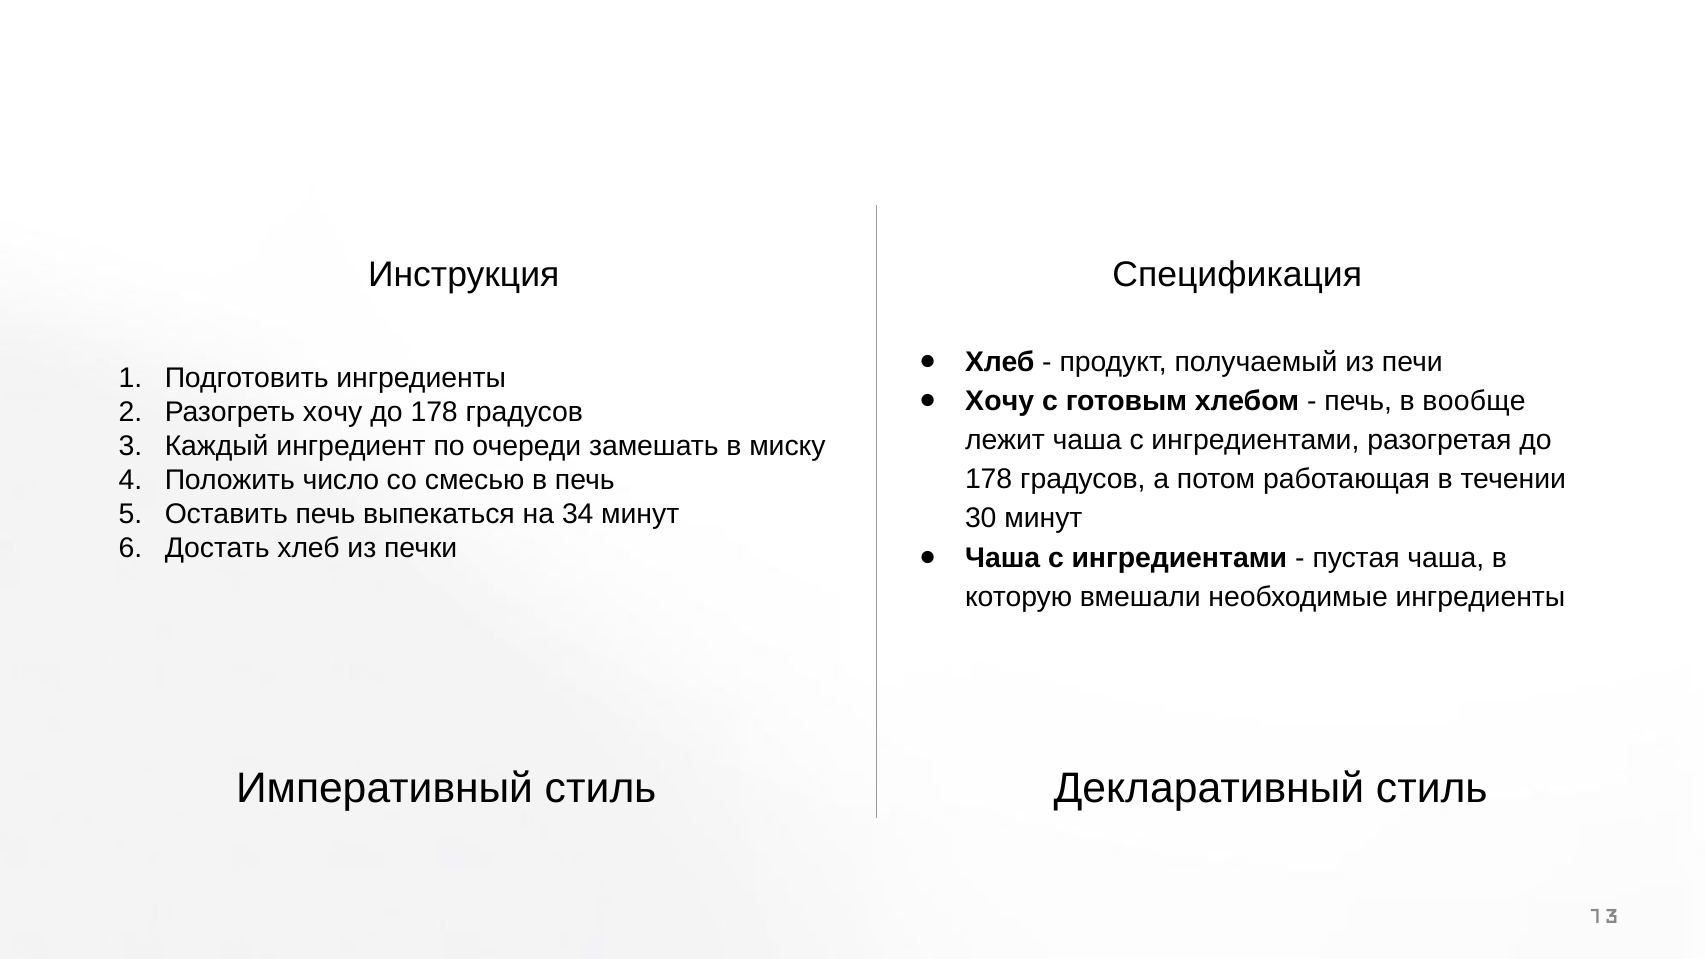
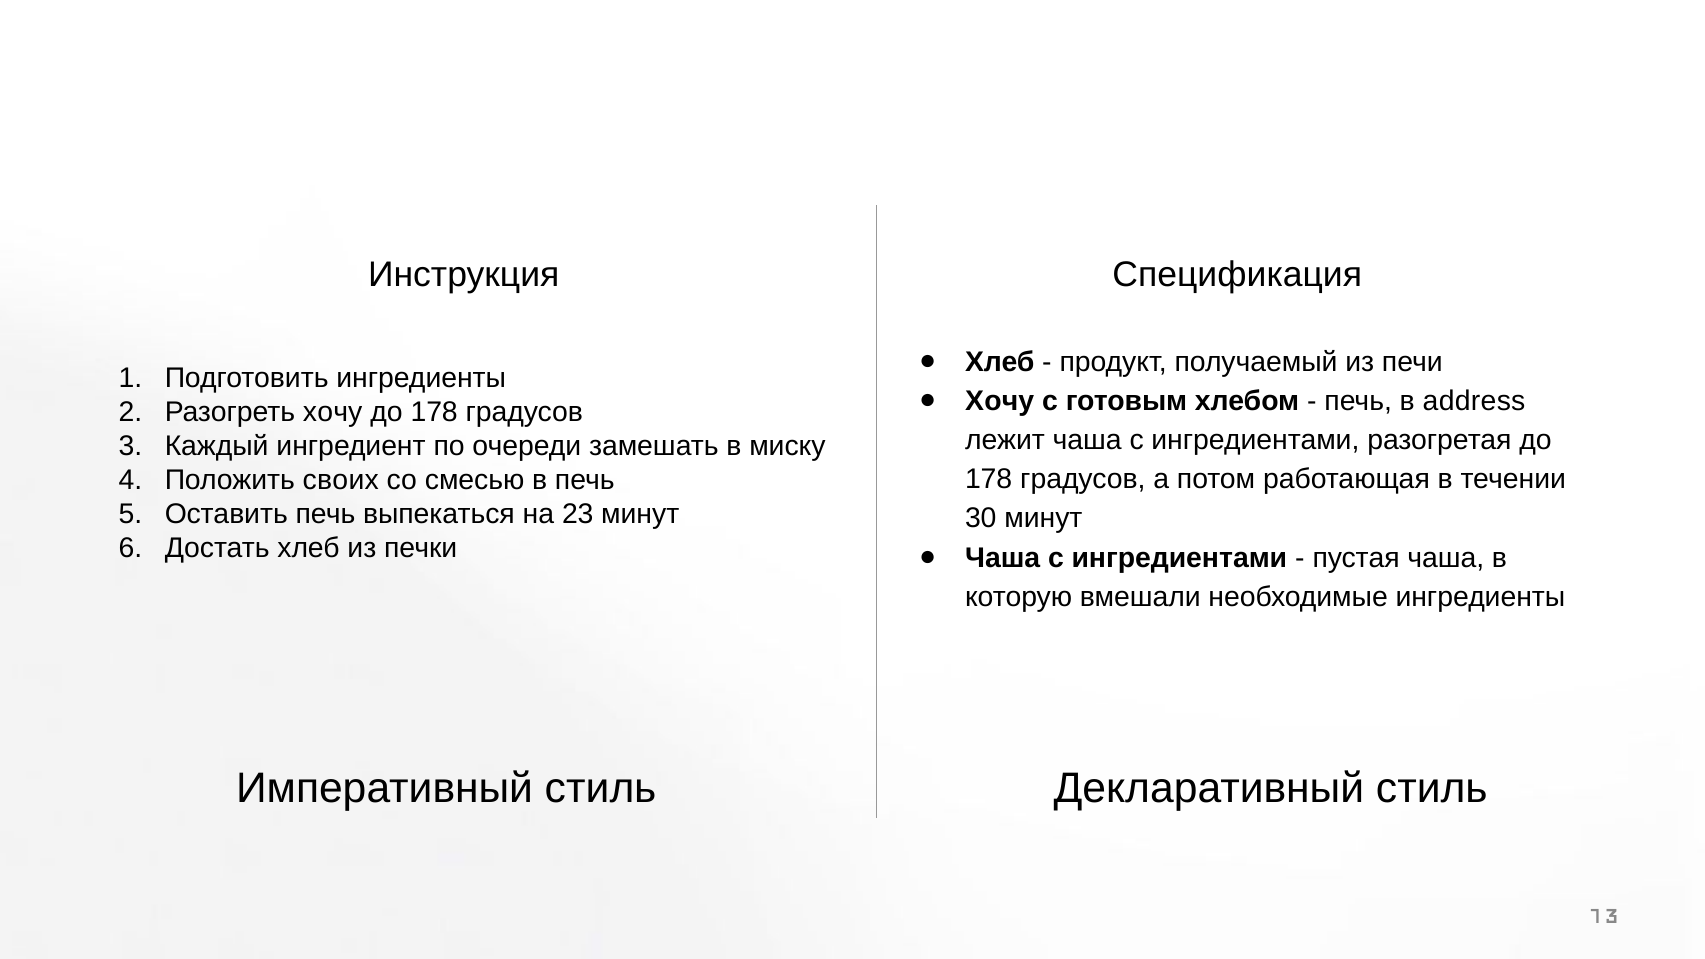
вообще: вообще -> address
число: число -> своих
34: 34 -> 23
